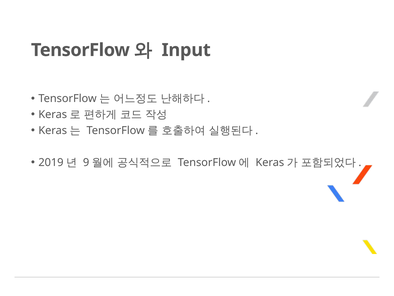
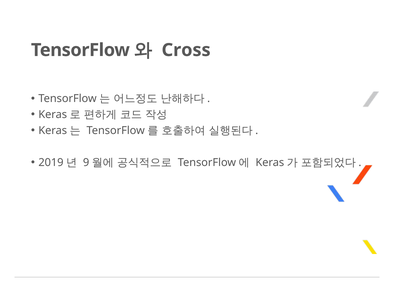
Input: Input -> Cross
